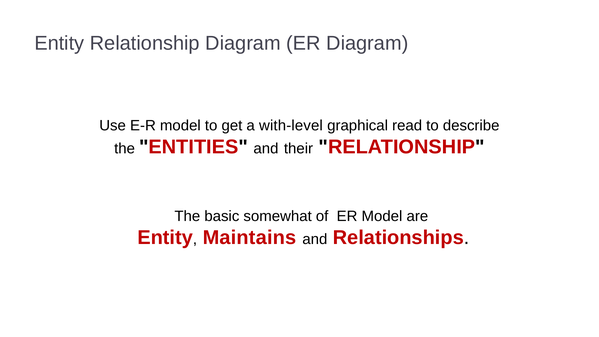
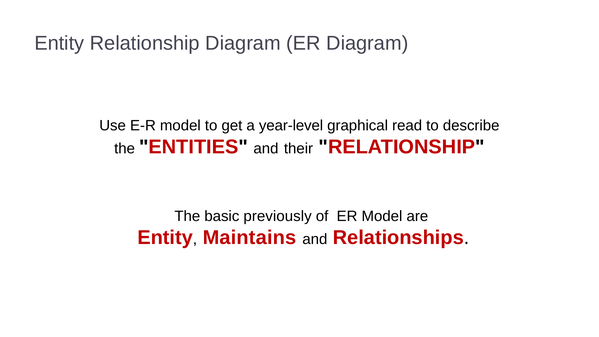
with-level: with-level -> year-level
somewhat: somewhat -> previously
